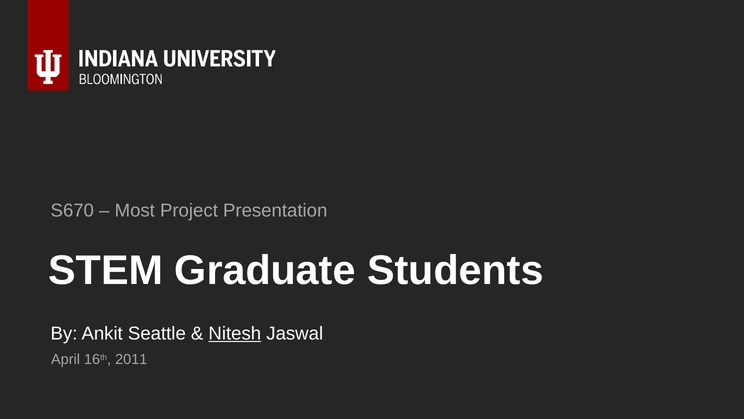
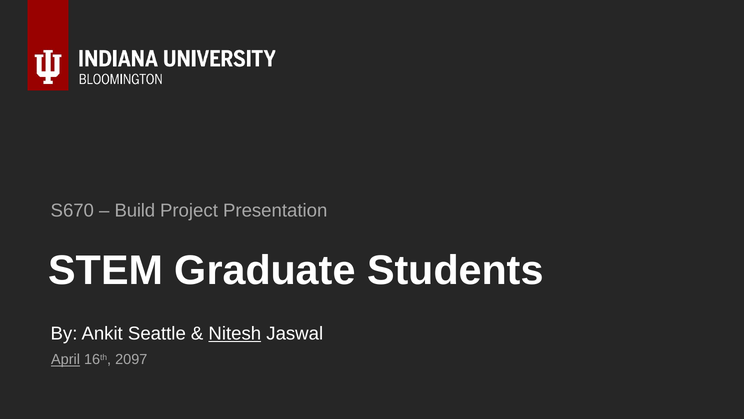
Most: Most -> Build
April underline: none -> present
2011: 2011 -> 2097
